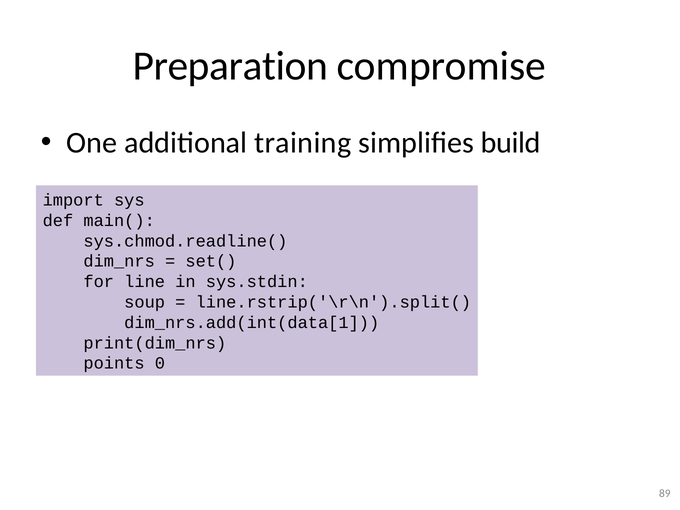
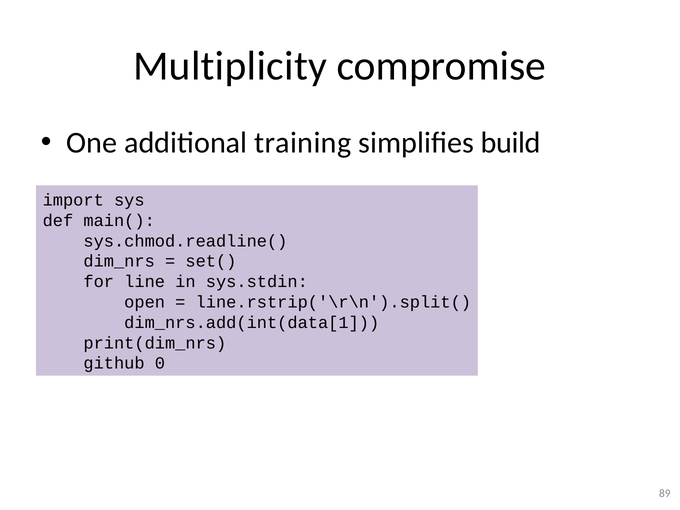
Preparation: Preparation -> Multiplicity
soup: soup -> open
points: points -> github
